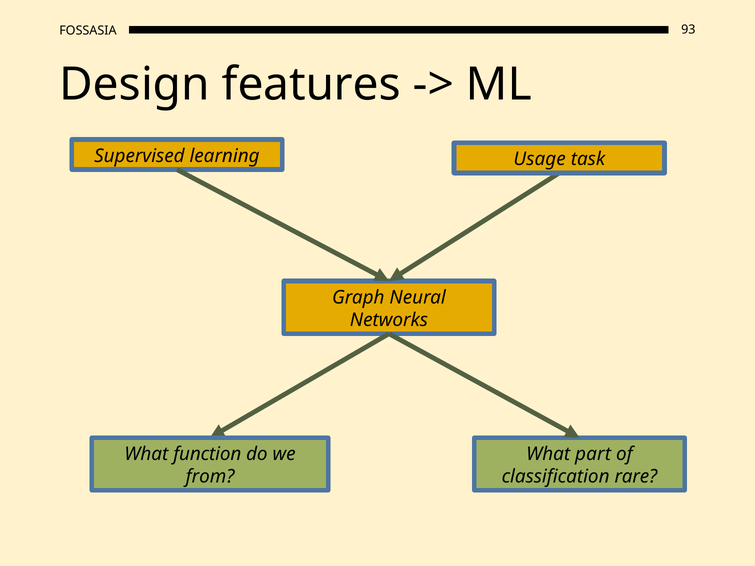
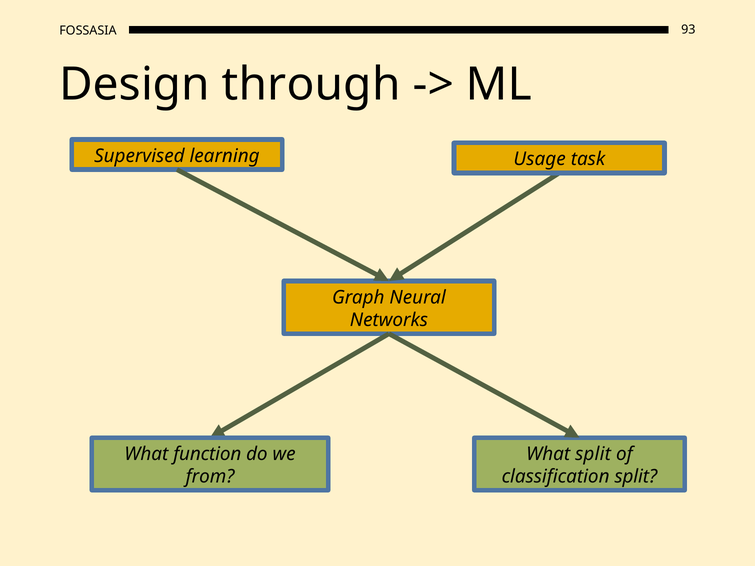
features: features -> through
What part: part -> split
classification rare: rare -> split
